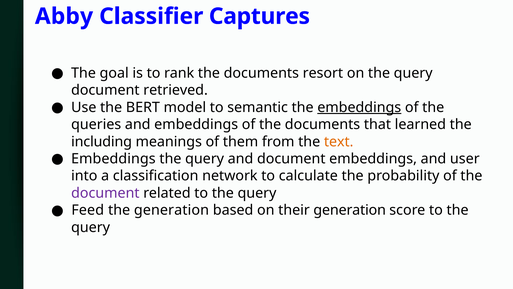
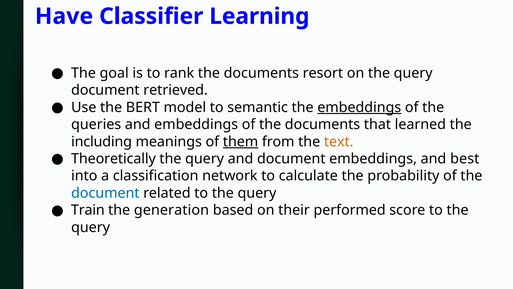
Abby: Abby -> Have
Captures: Captures -> Learning
them underline: none -> present
Embeddings at (113, 159): Embeddings -> Theoretically
user: user -> best
document at (105, 193) colour: purple -> blue
Feed: Feed -> Train
their generation: generation -> performed
